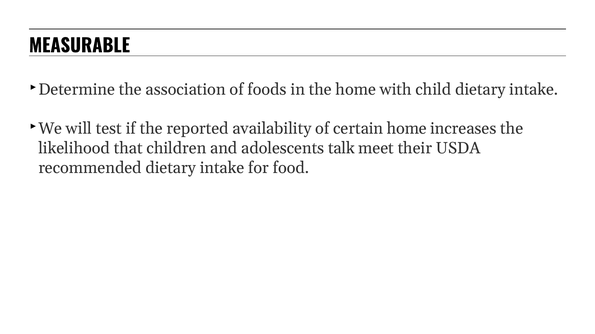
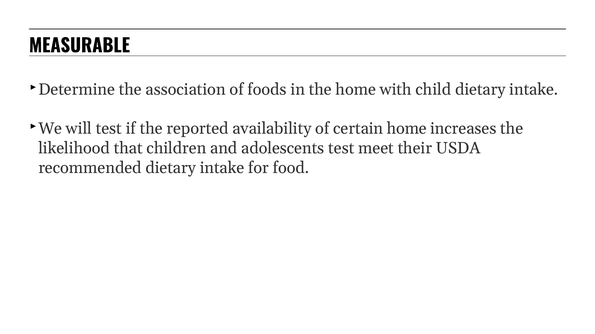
adolescents talk: talk -> test
